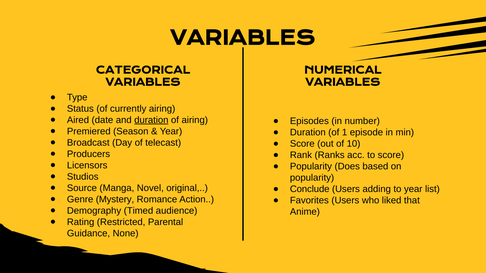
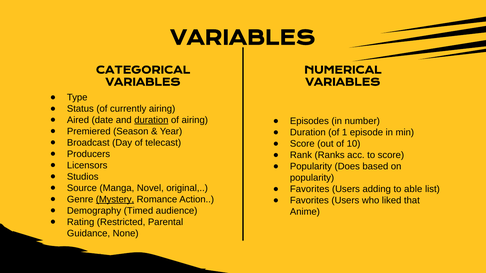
Conclude at (310, 189): Conclude -> Favorites
to year: year -> able
Mystery underline: none -> present
